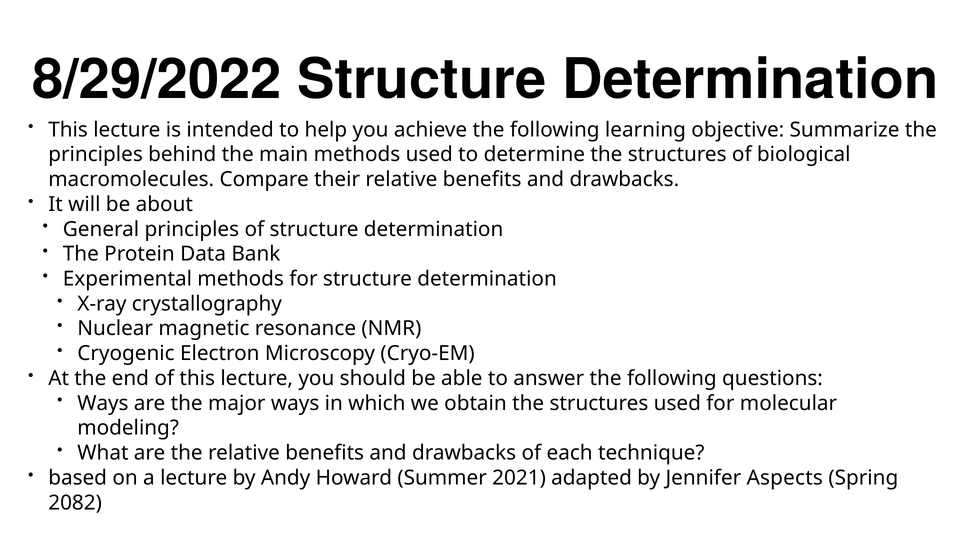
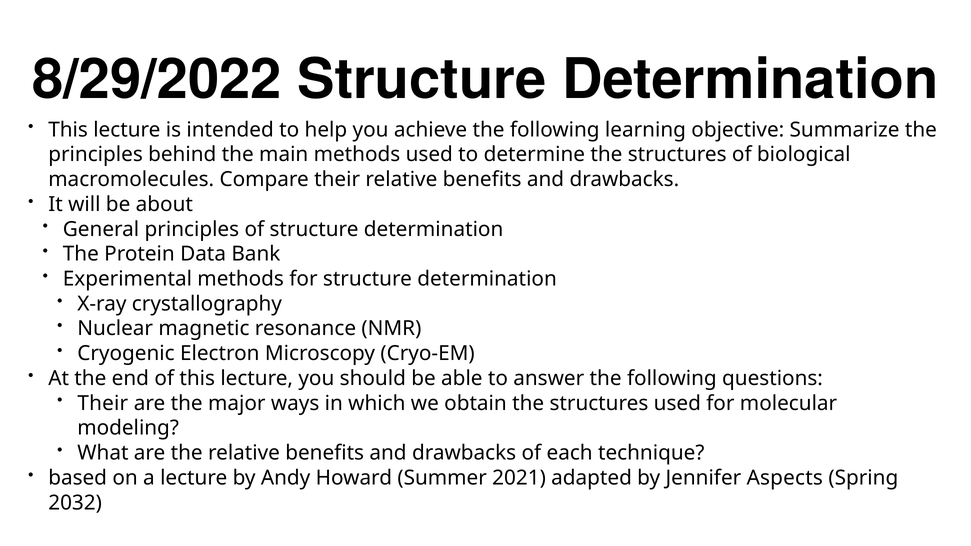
Ways at (103, 403): Ways -> Their
2082: 2082 -> 2032
